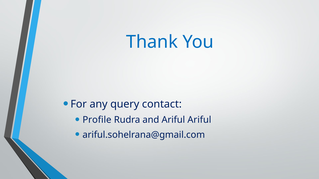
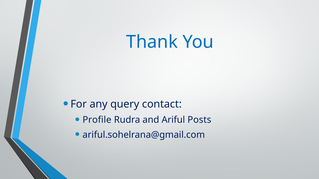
Ariful Ariful: Ariful -> Posts
